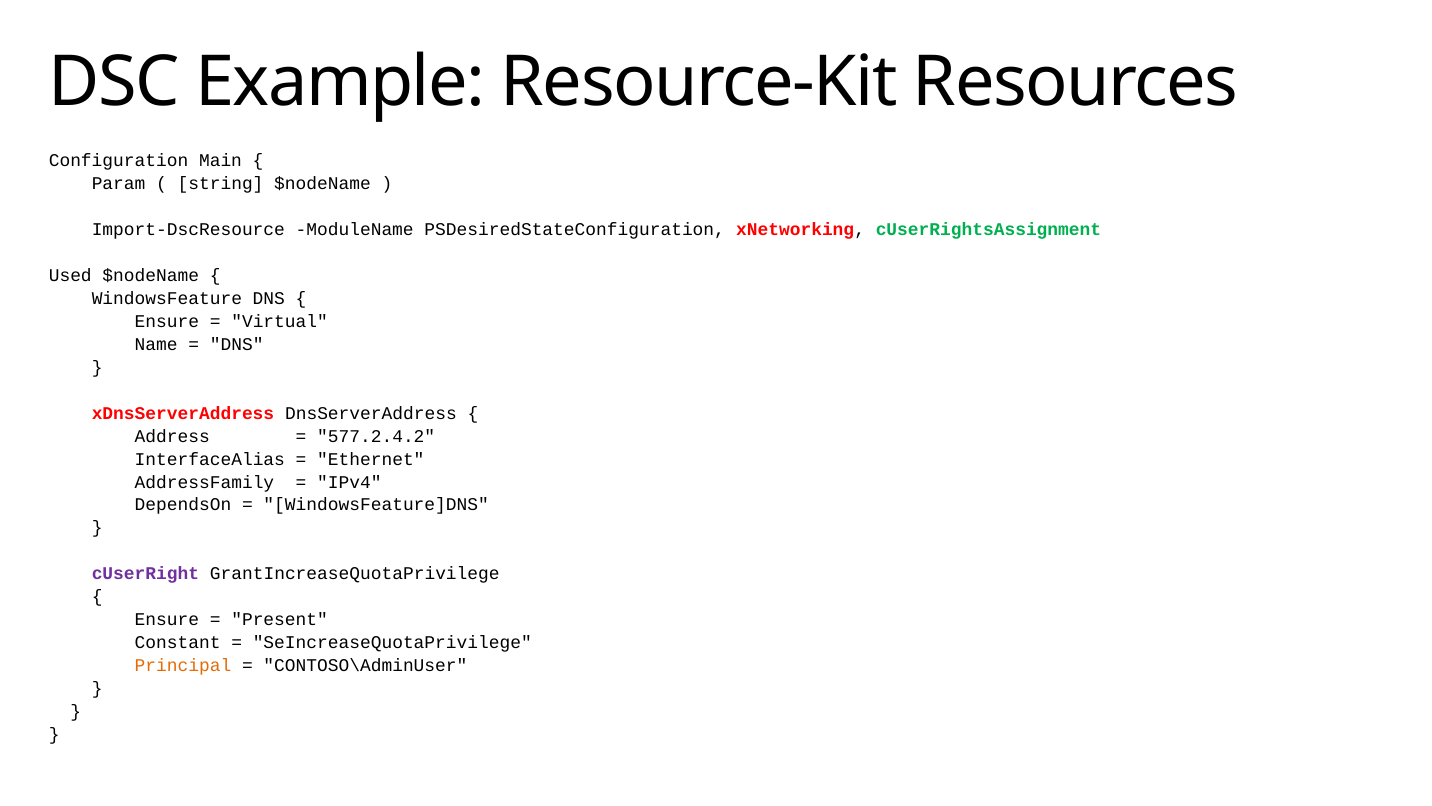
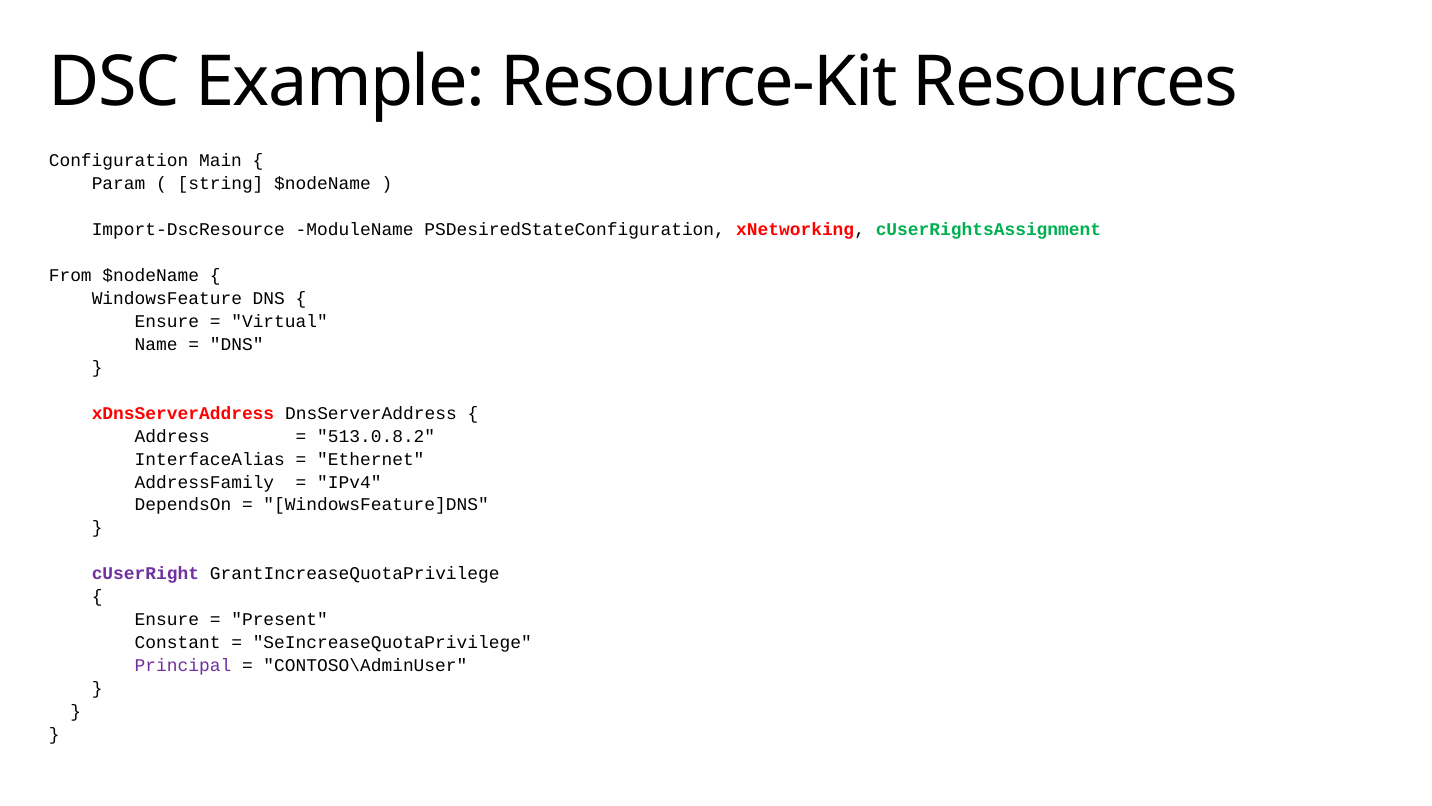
Used: Used -> From
577.2.4.2: 577.2.4.2 -> 513.0.8.2
Principal colour: orange -> purple
